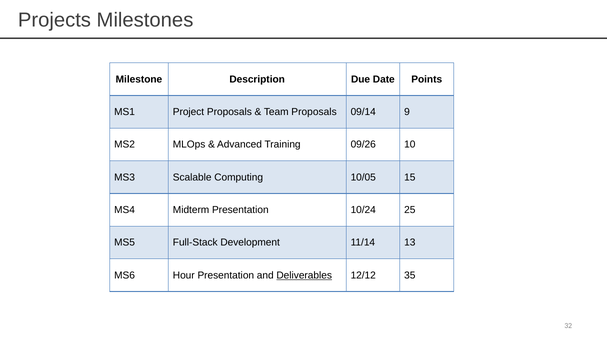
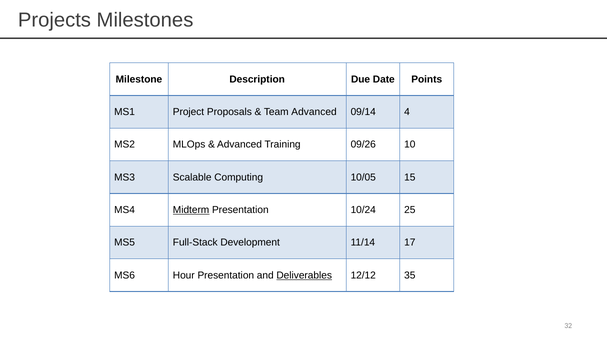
Team Proposals: Proposals -> Advanced
9: 9 -> 4
Midterm underline: none -> present
13: 13 -> 17
